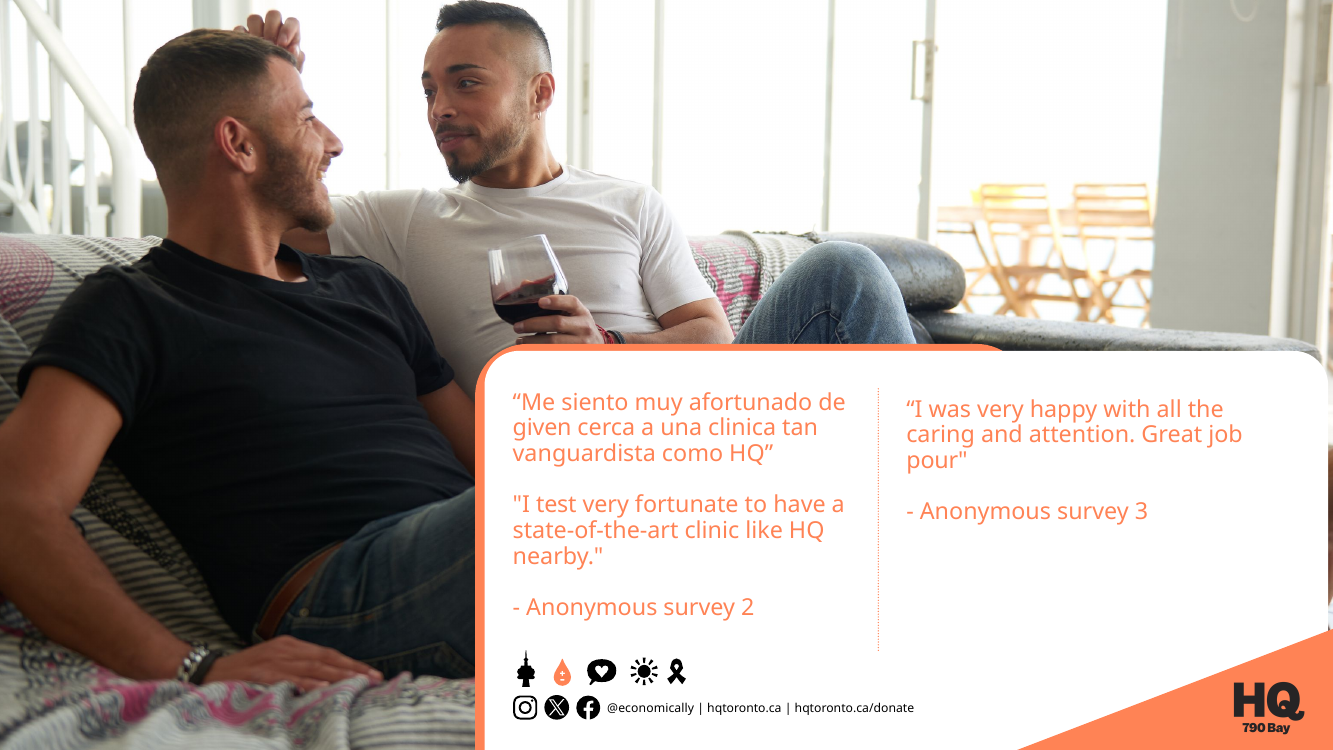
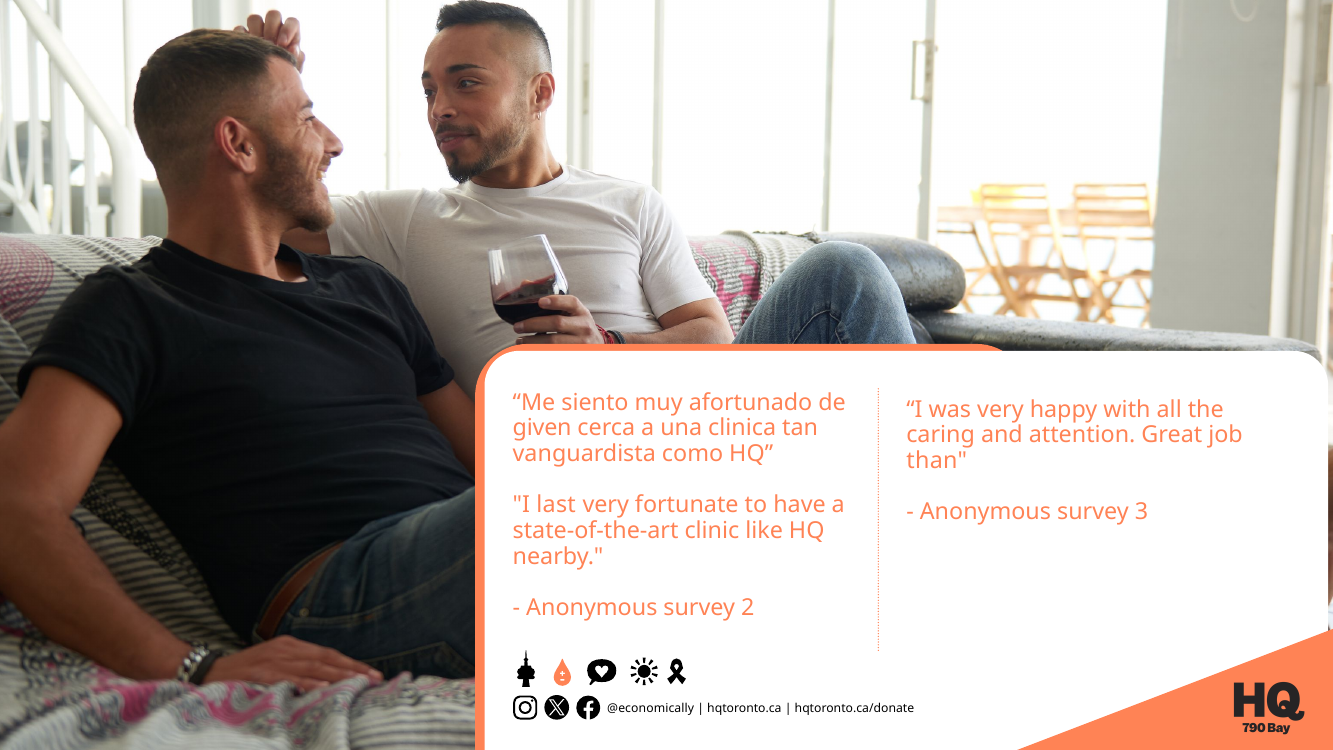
pour: pour -> than
test: test -> last
